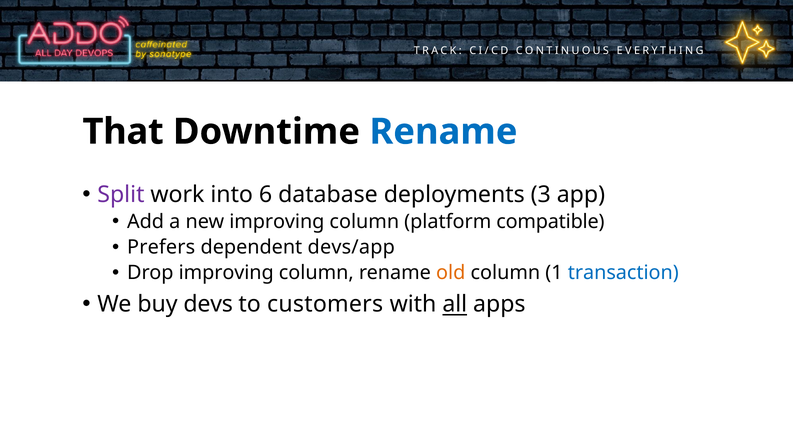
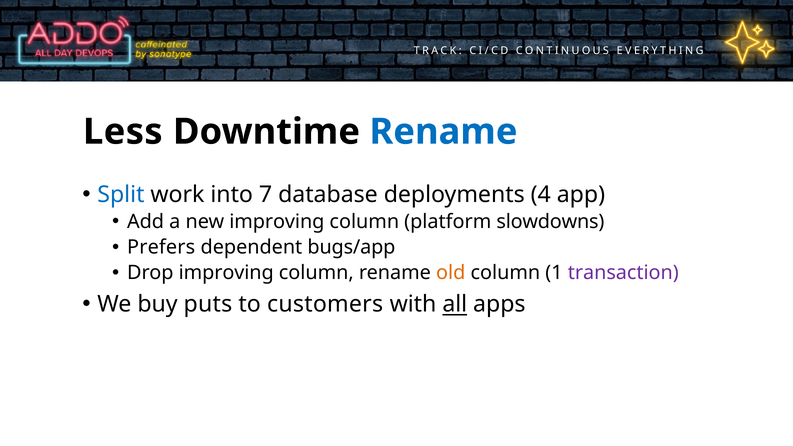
That: That -> Less
Split colour: purple -> blue
6: 6 -> 7
3: 3 -> 4
compatible: compatible -> slowdowns
devs/app: devs/app -> bugs/app
transaction colour: blue -> purple
devs: devs -> puts
